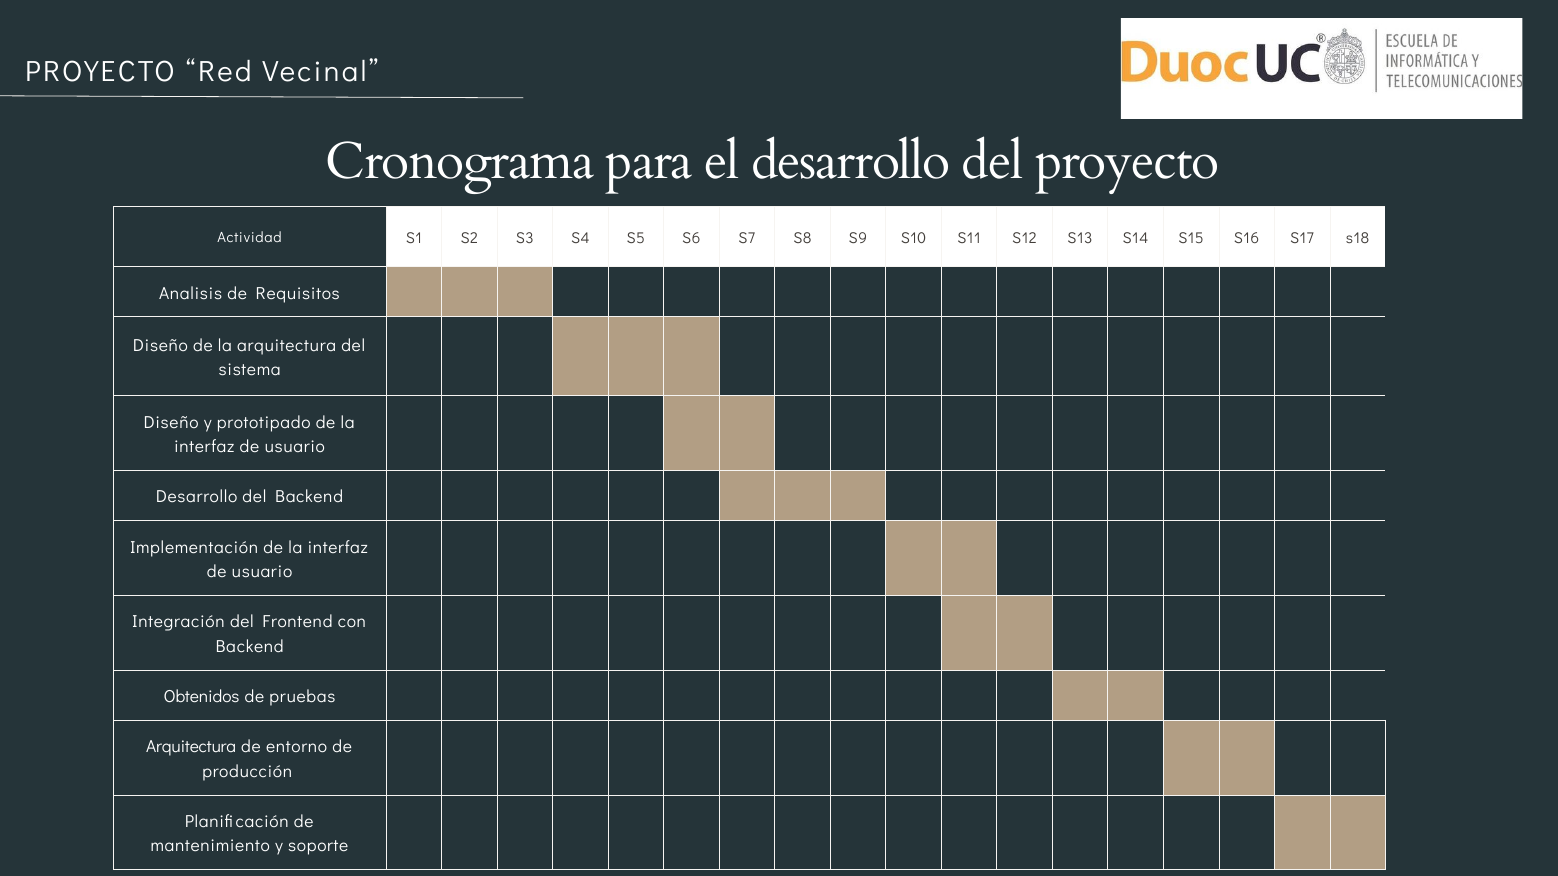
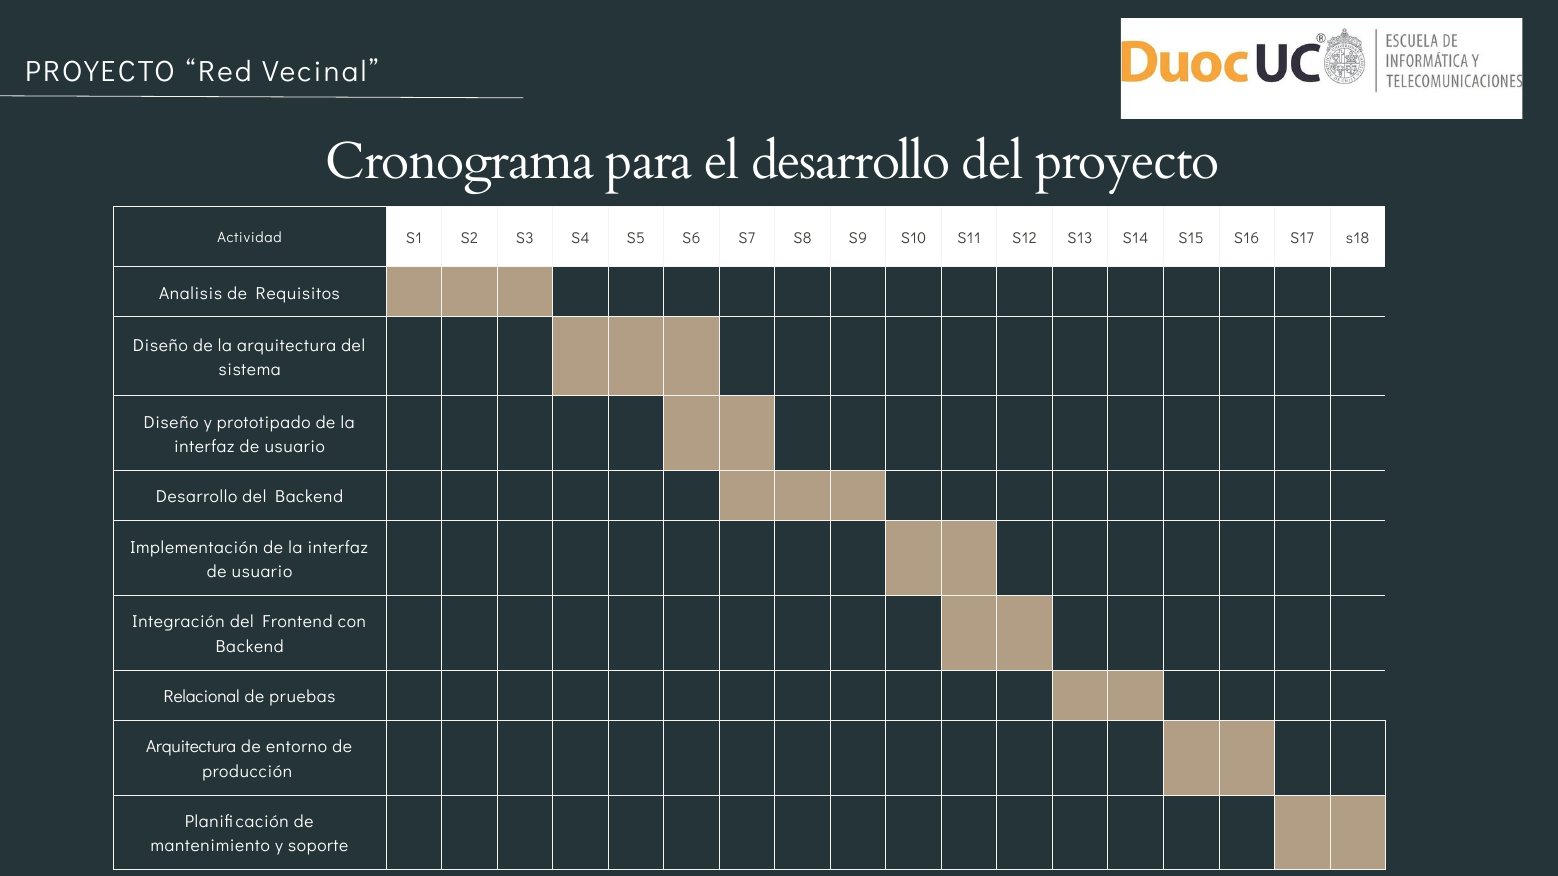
Obtenidos: Obtenidos -> Relacional
